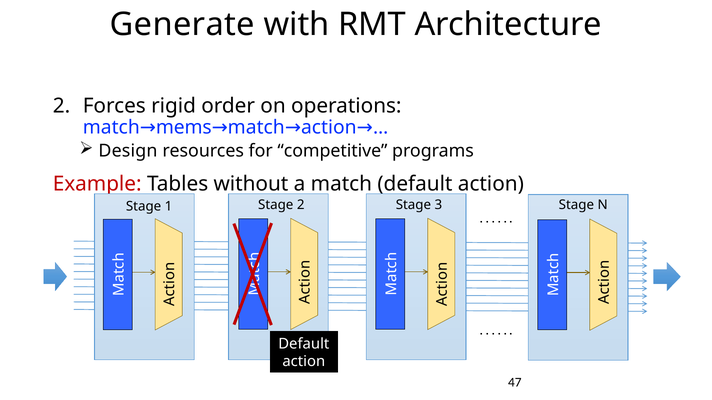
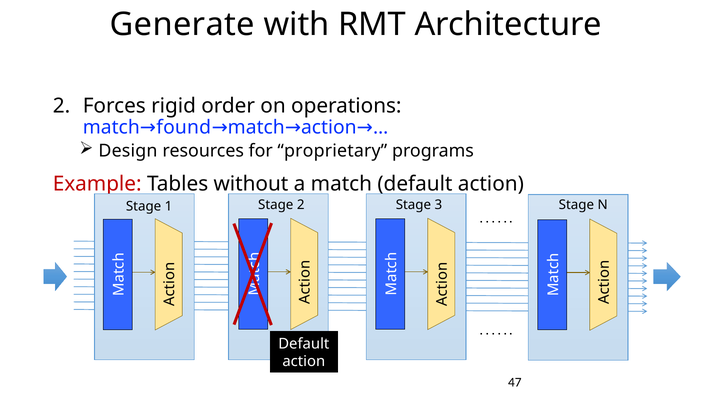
mems: mems -> found
competitive: competitive -> proprietary
